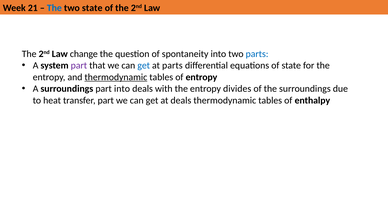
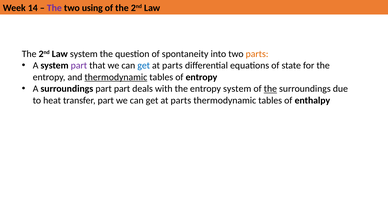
21: 21 -> 14
The at (54, 8) colour: blue -> purple
two state: state -> using
Law change: change -> system
parts at (257, 54) colour: blue -> orange
part into: into -> part
entropy divides: divides -> system
the at (270, 89) underline: none -> present
deals at (181, 100): deals -> parts
